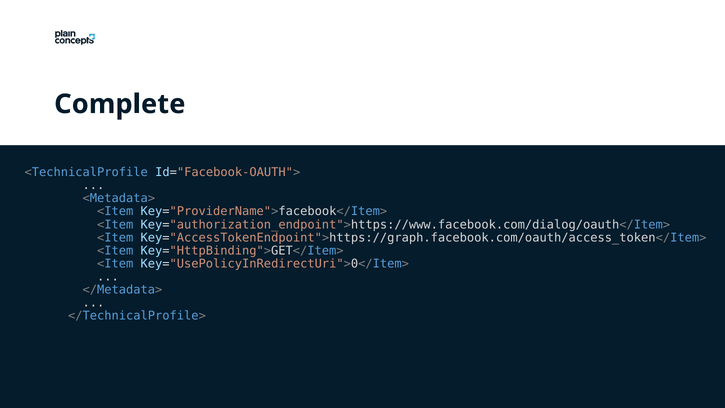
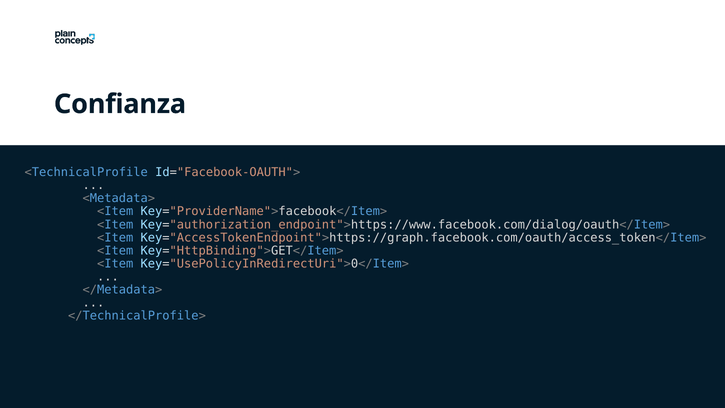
Complete: Complete -> Confianza
